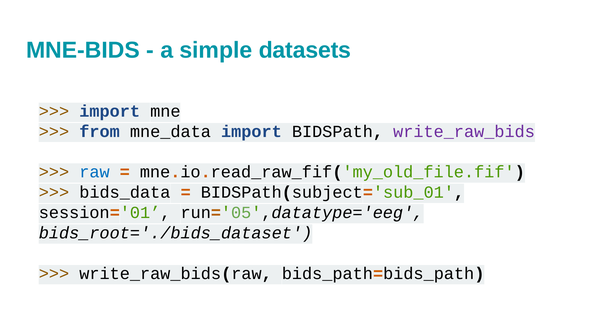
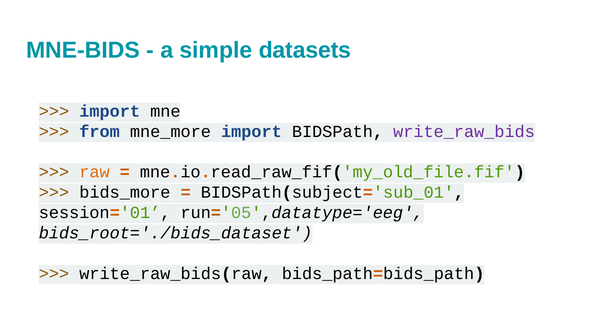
mne_data: mne_data -> mne_more
raw colour: blue -> orange
bids_data: bids_data -> bids_more
